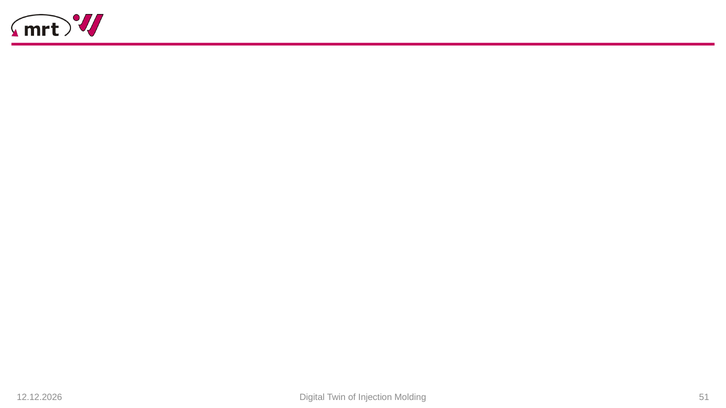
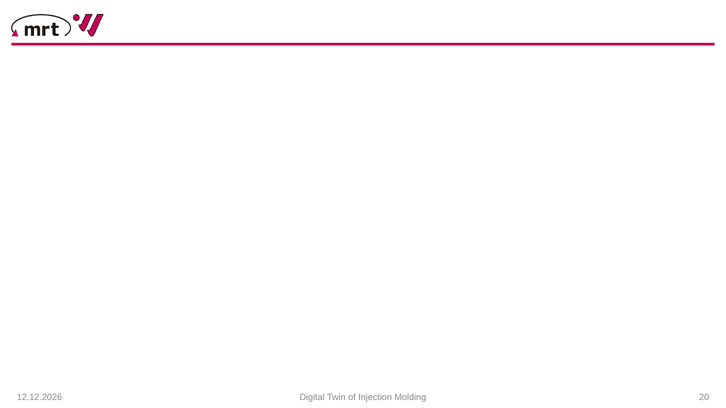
51: 51 -> 20
